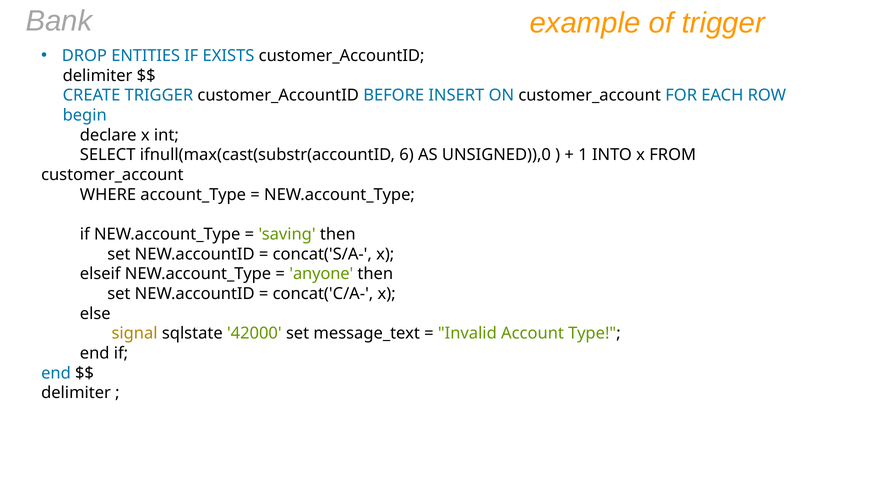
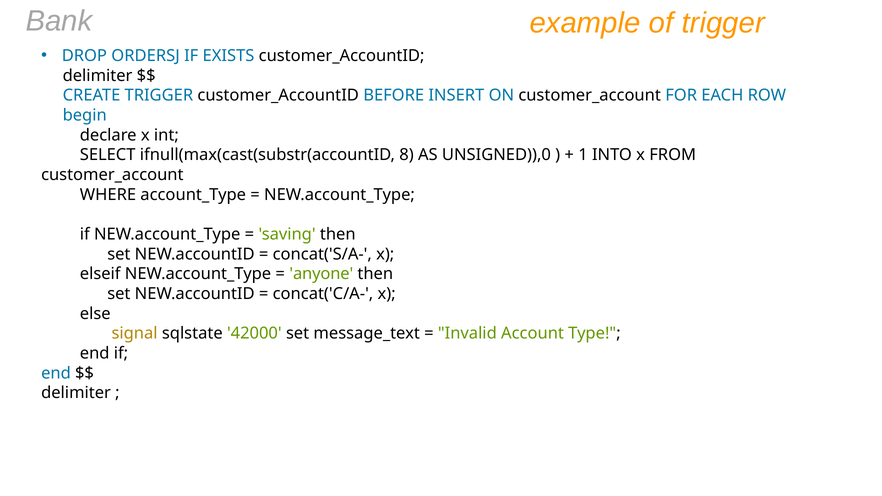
ENTITIES: ENTITIES -> ORDERSJ
6: 6 -> 8
